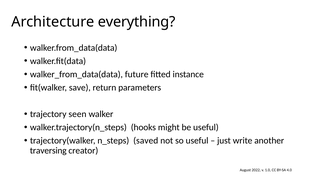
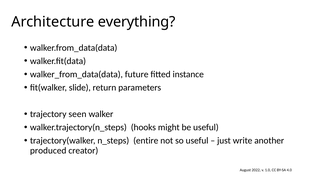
save: save -> slide
saved: saved -> entire
traversing: traversing -> produced
